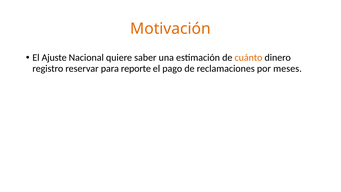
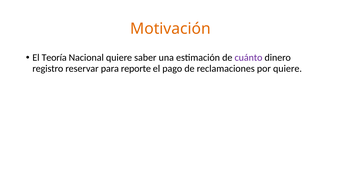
Ajuste: Ajuste -> Teoría
cuánto colour: orange -> purple
por meses: meses -> quiere
